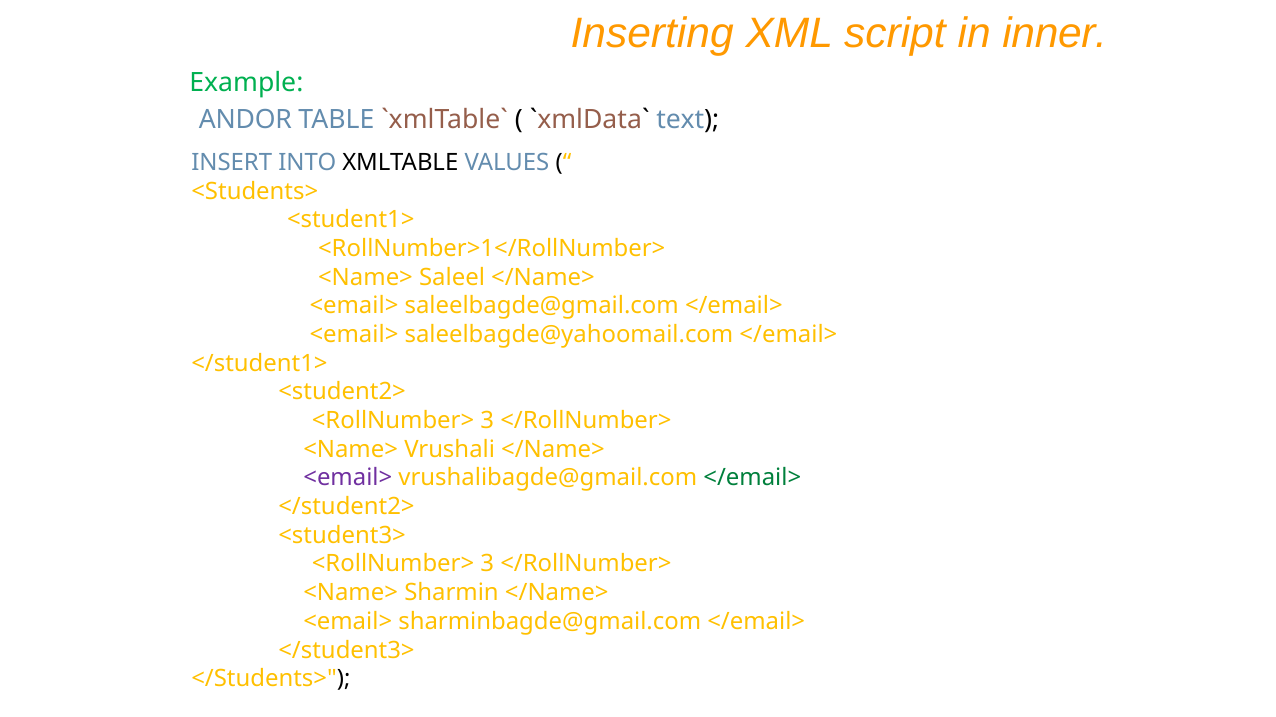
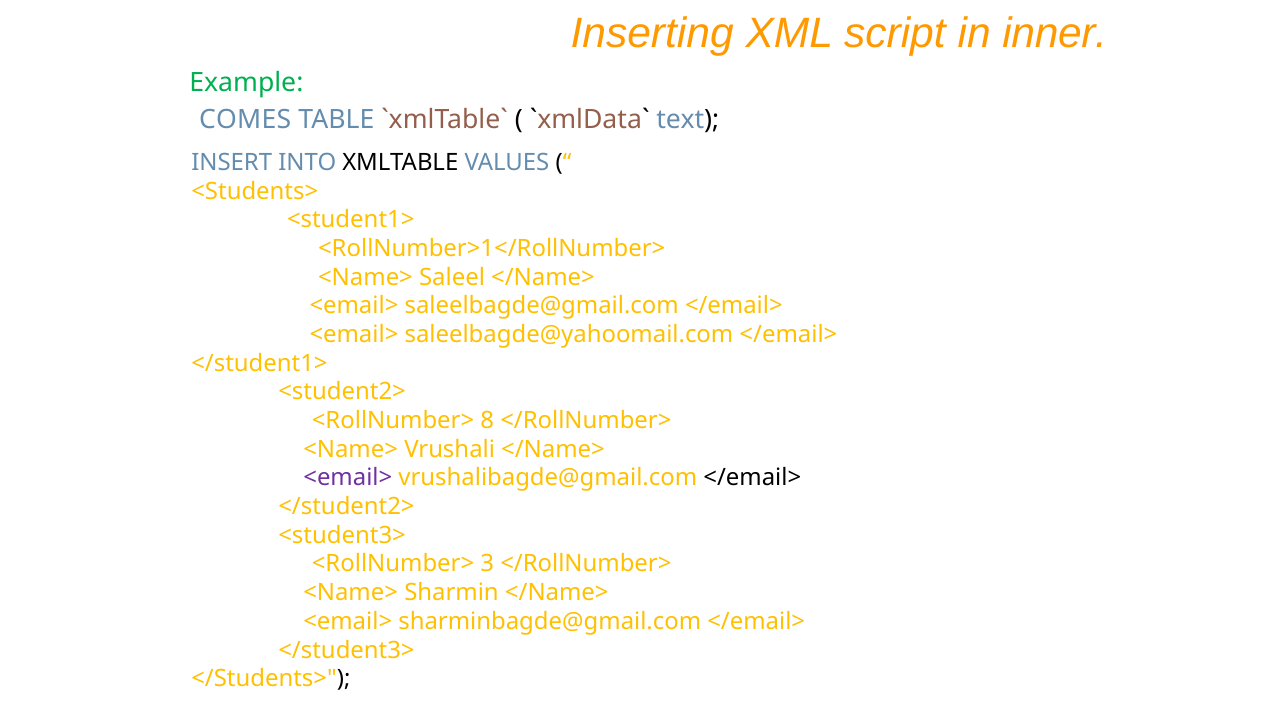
ANDOR: ANDOR -> COMES
3 at (487, 421): 3 -> 8
</email> at (752, 479) colour: green -> black
